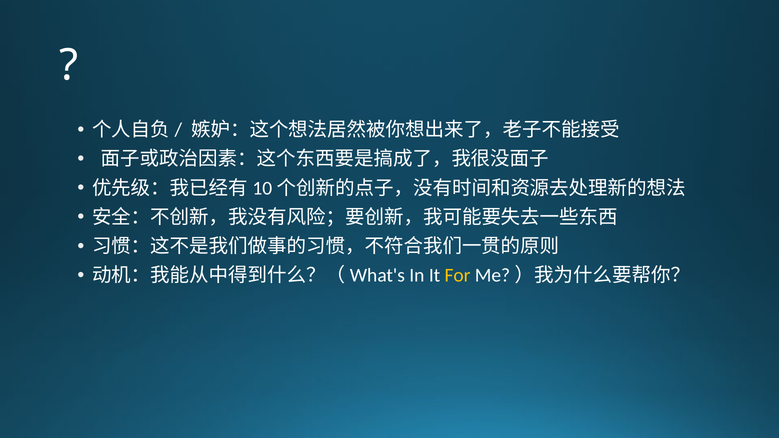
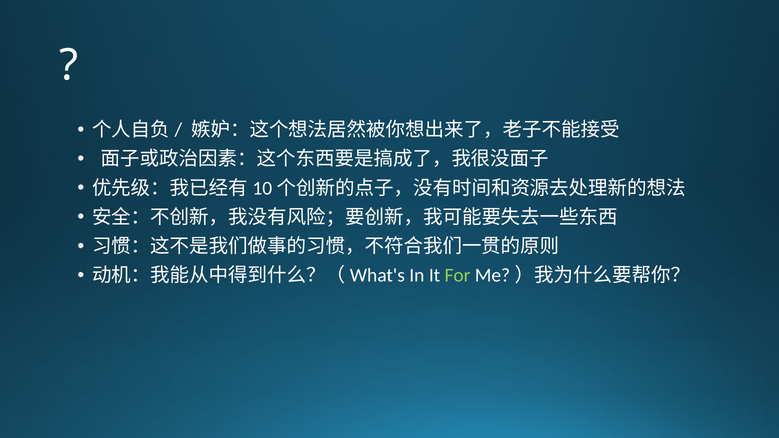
For colour: yellow -> light green
